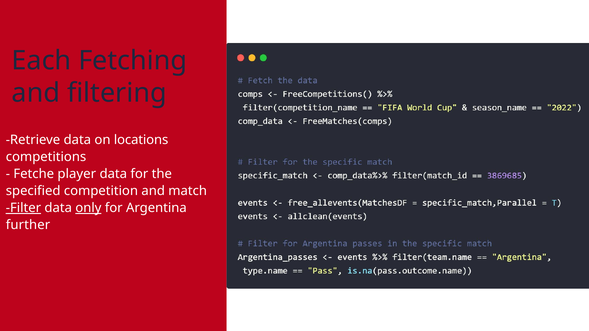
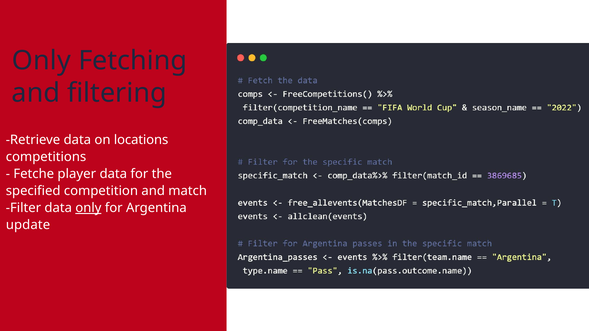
Each at (41, 61): Each -> Only
Filter underline: present -> none
further: further -> update
